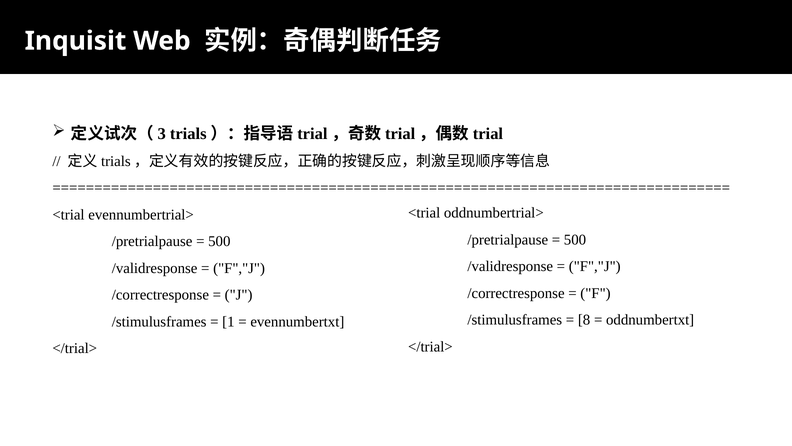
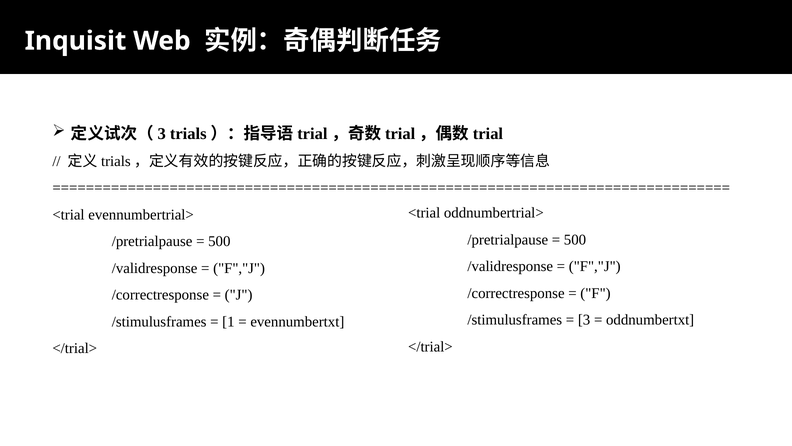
8: 8 -> 3
